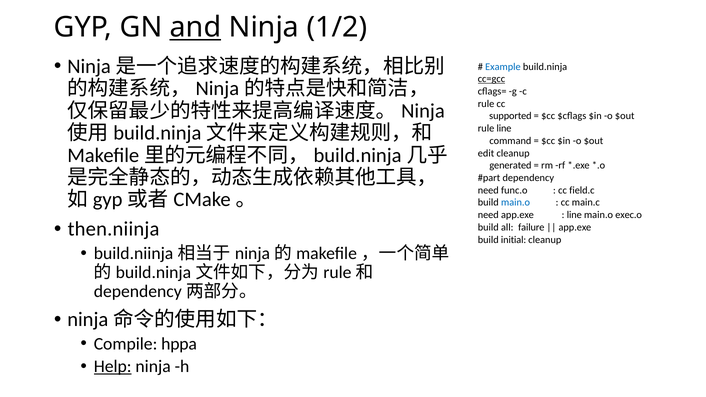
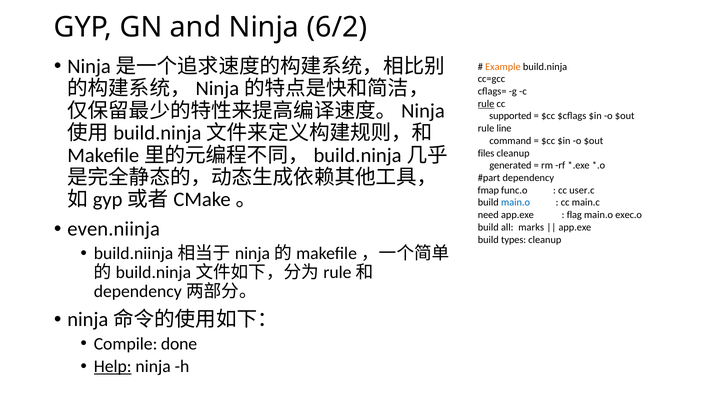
and underline: present -> none
1/2: 1/2 -> 6/2
Example colour: blue -> orange
cc=gcc underline: present -> none
rule at (486, 104) underline: none -> present
edit: edit -> files
need at (488, 190): need -> fmap
field.c: field.c -> user.c
line at (574, 215): line -> flag
then.niinja: then.niinja -> even.niinja
failure: failure -> marks
initial: initial -> types
hppa: hppa -> done
